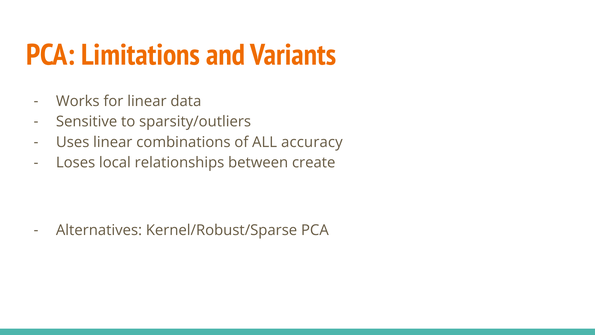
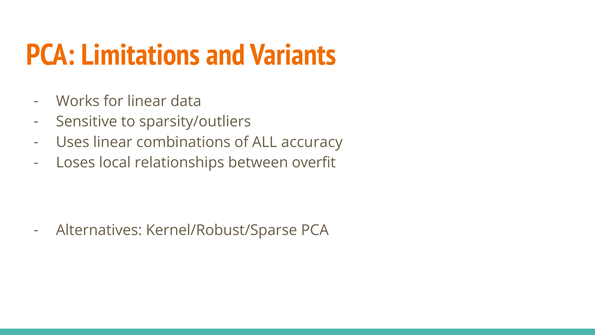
create: create -> overfit
